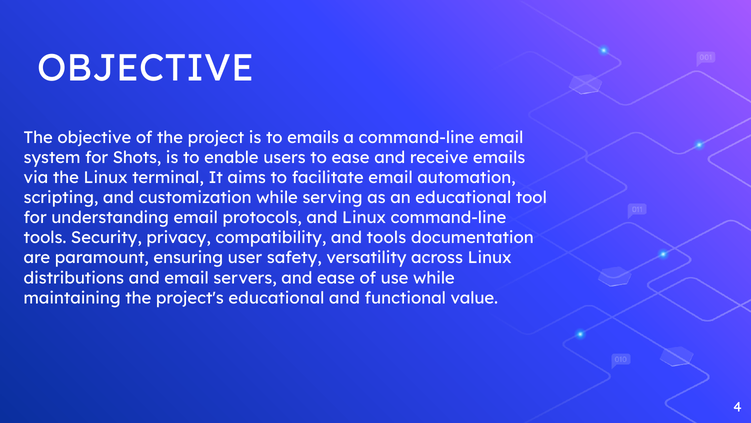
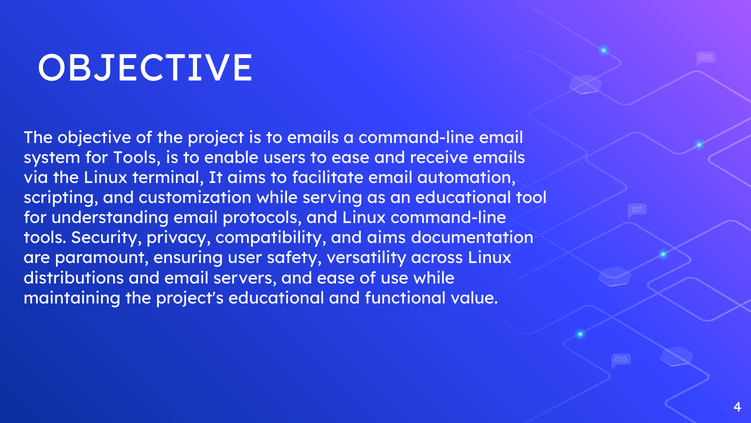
for Shots: Shots -> Tools
and tools: tools -> aims
